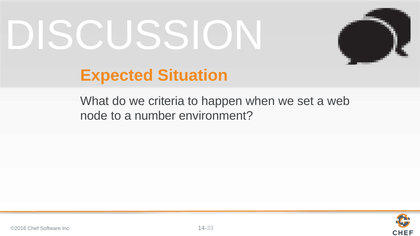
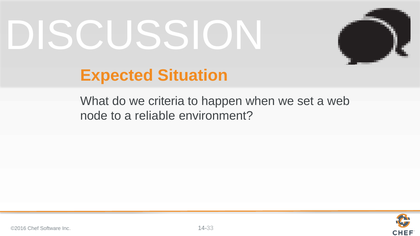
number: number -> reliable
